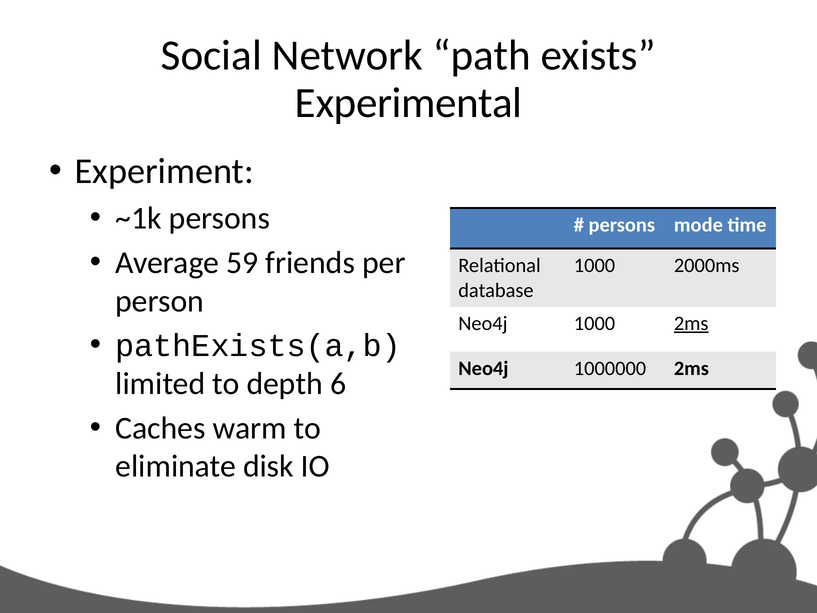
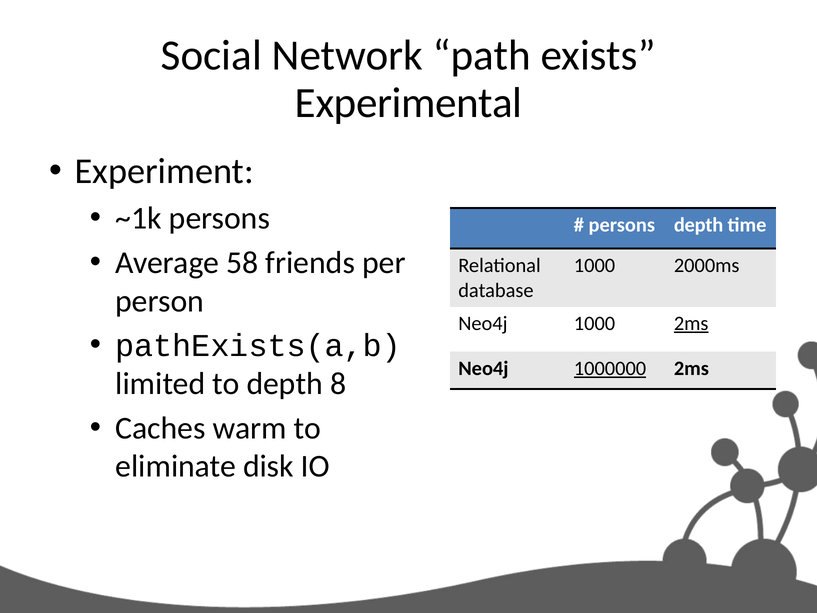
persons mode: mode -> depth
59: 59 -> 58
1000000 underline: none -> present
6: 6 -> 8
